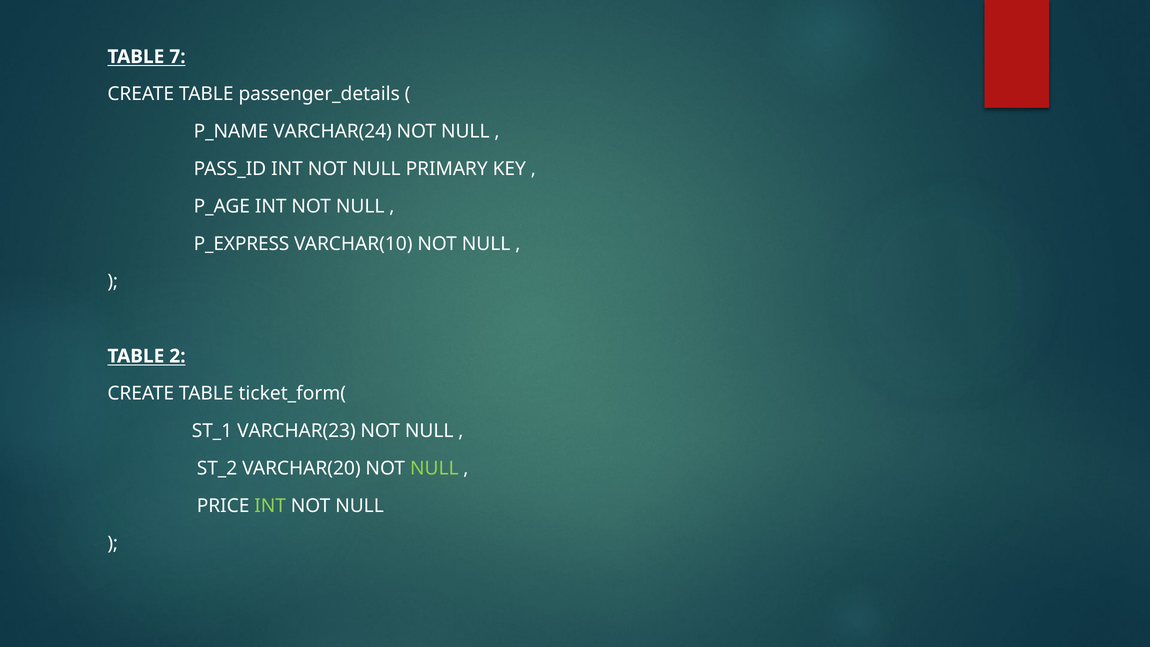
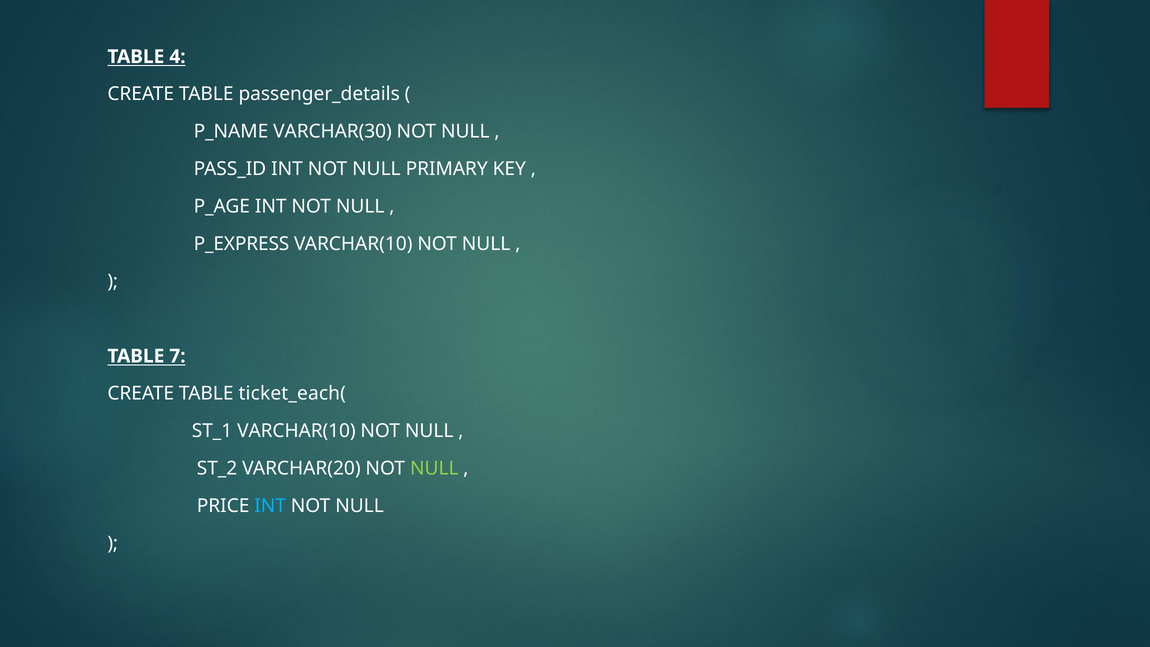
7: 7 -> 4
VARCHAR(24: VARCHAR(24 -> VARCHAR(30
2: 2 -> 7
ticket_form(: ticket_form( -> ticket_each(
ST_1 VARCHAR(23: VARCHAR(23 -> VARCHAR(10
INT at (270, 506) colour: light green -> light blue
